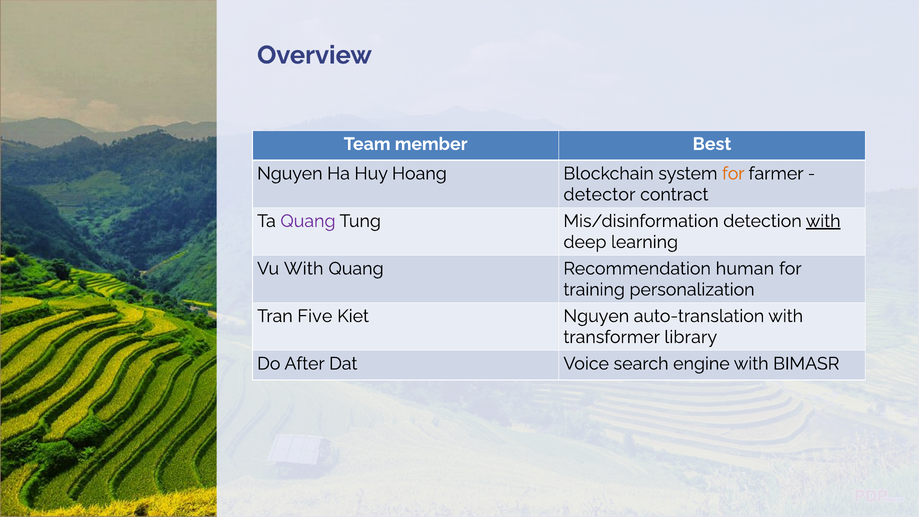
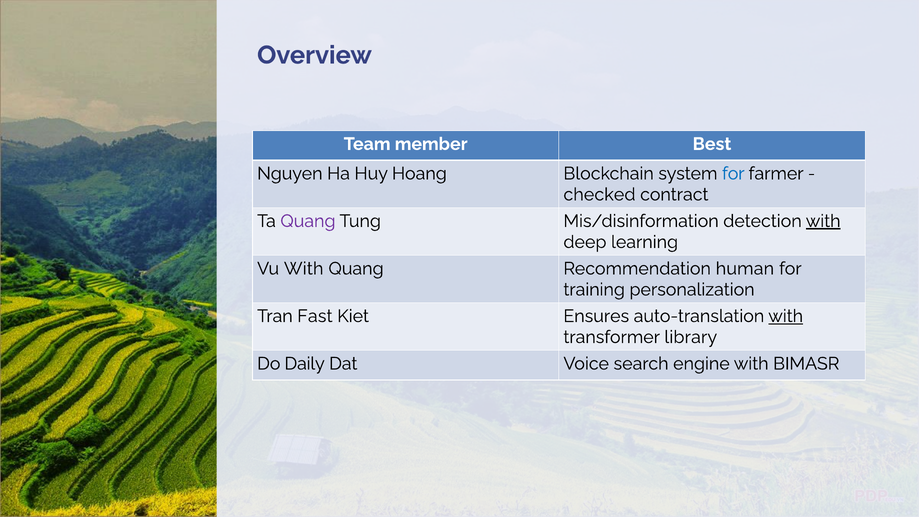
for at (733, 174) colour: orange -> blue
detector: detector -> checked
Five: Five -> Fast
Kiet Nguyen: Nguyen -> Ensures
with at (786, 316) underline: none -> present
After: After -> Daily
